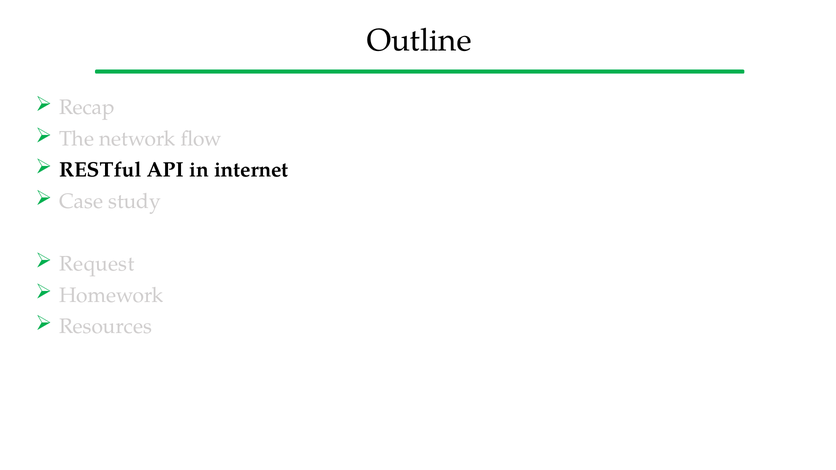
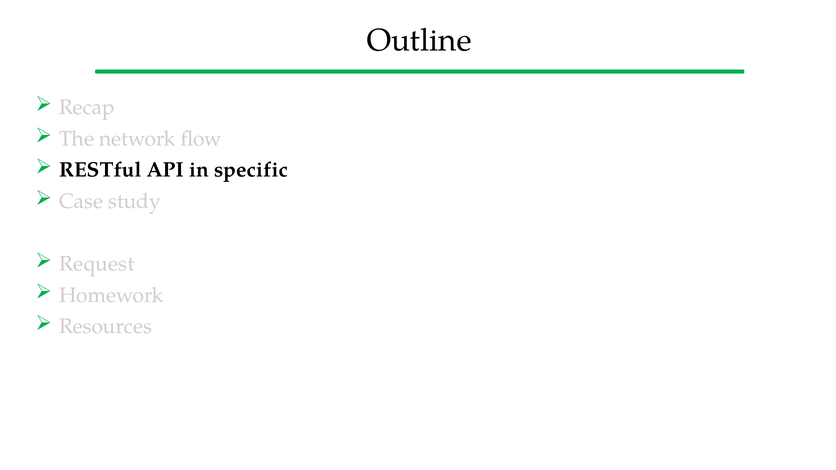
internet: internet -> specific
